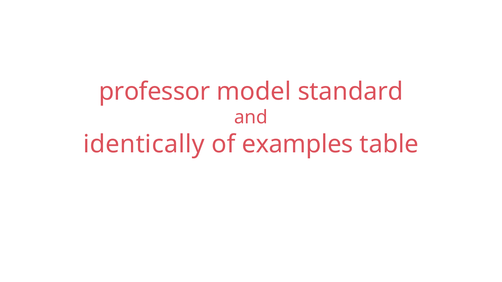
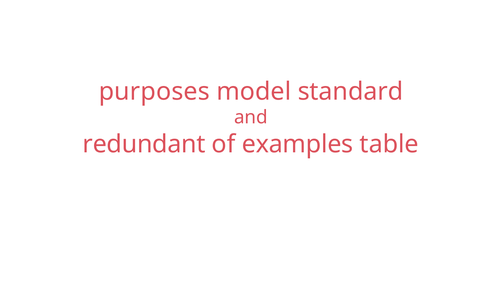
professor: professor -> purposes
identically: identically -> redundant
